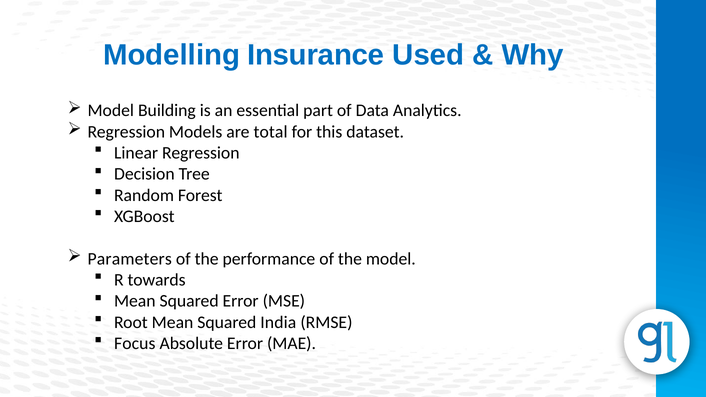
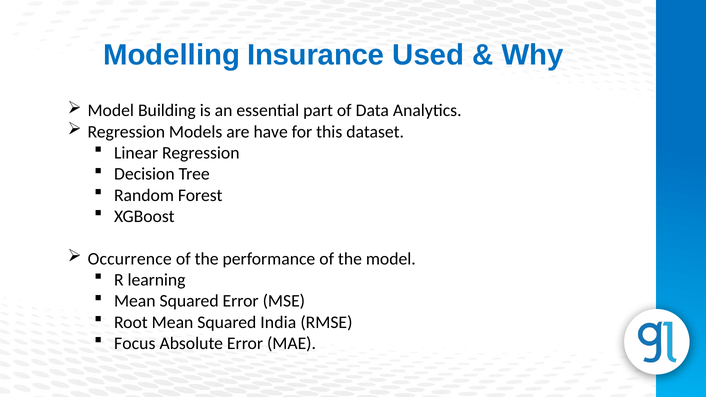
total: total -> have
Parameters: Parameters -> Occurrence
towards: towards -> learning
